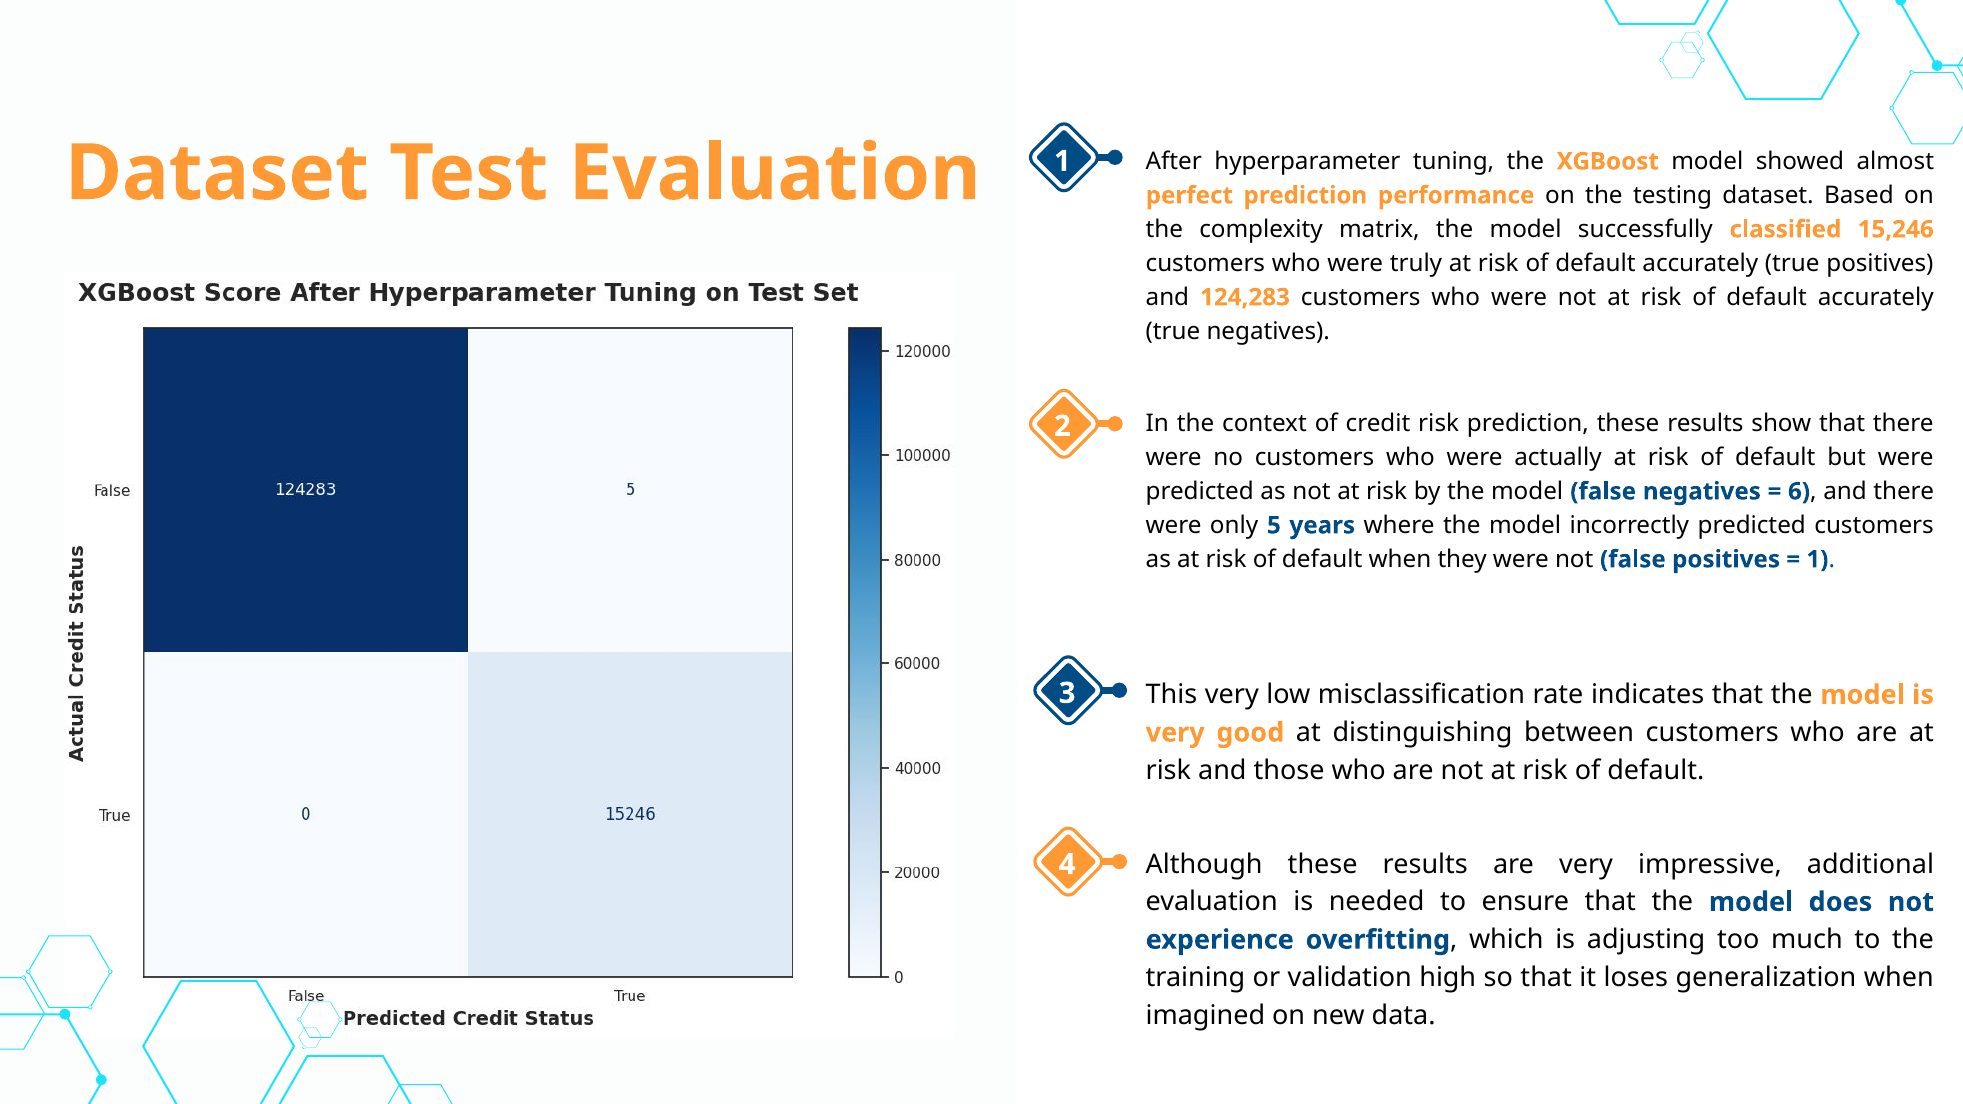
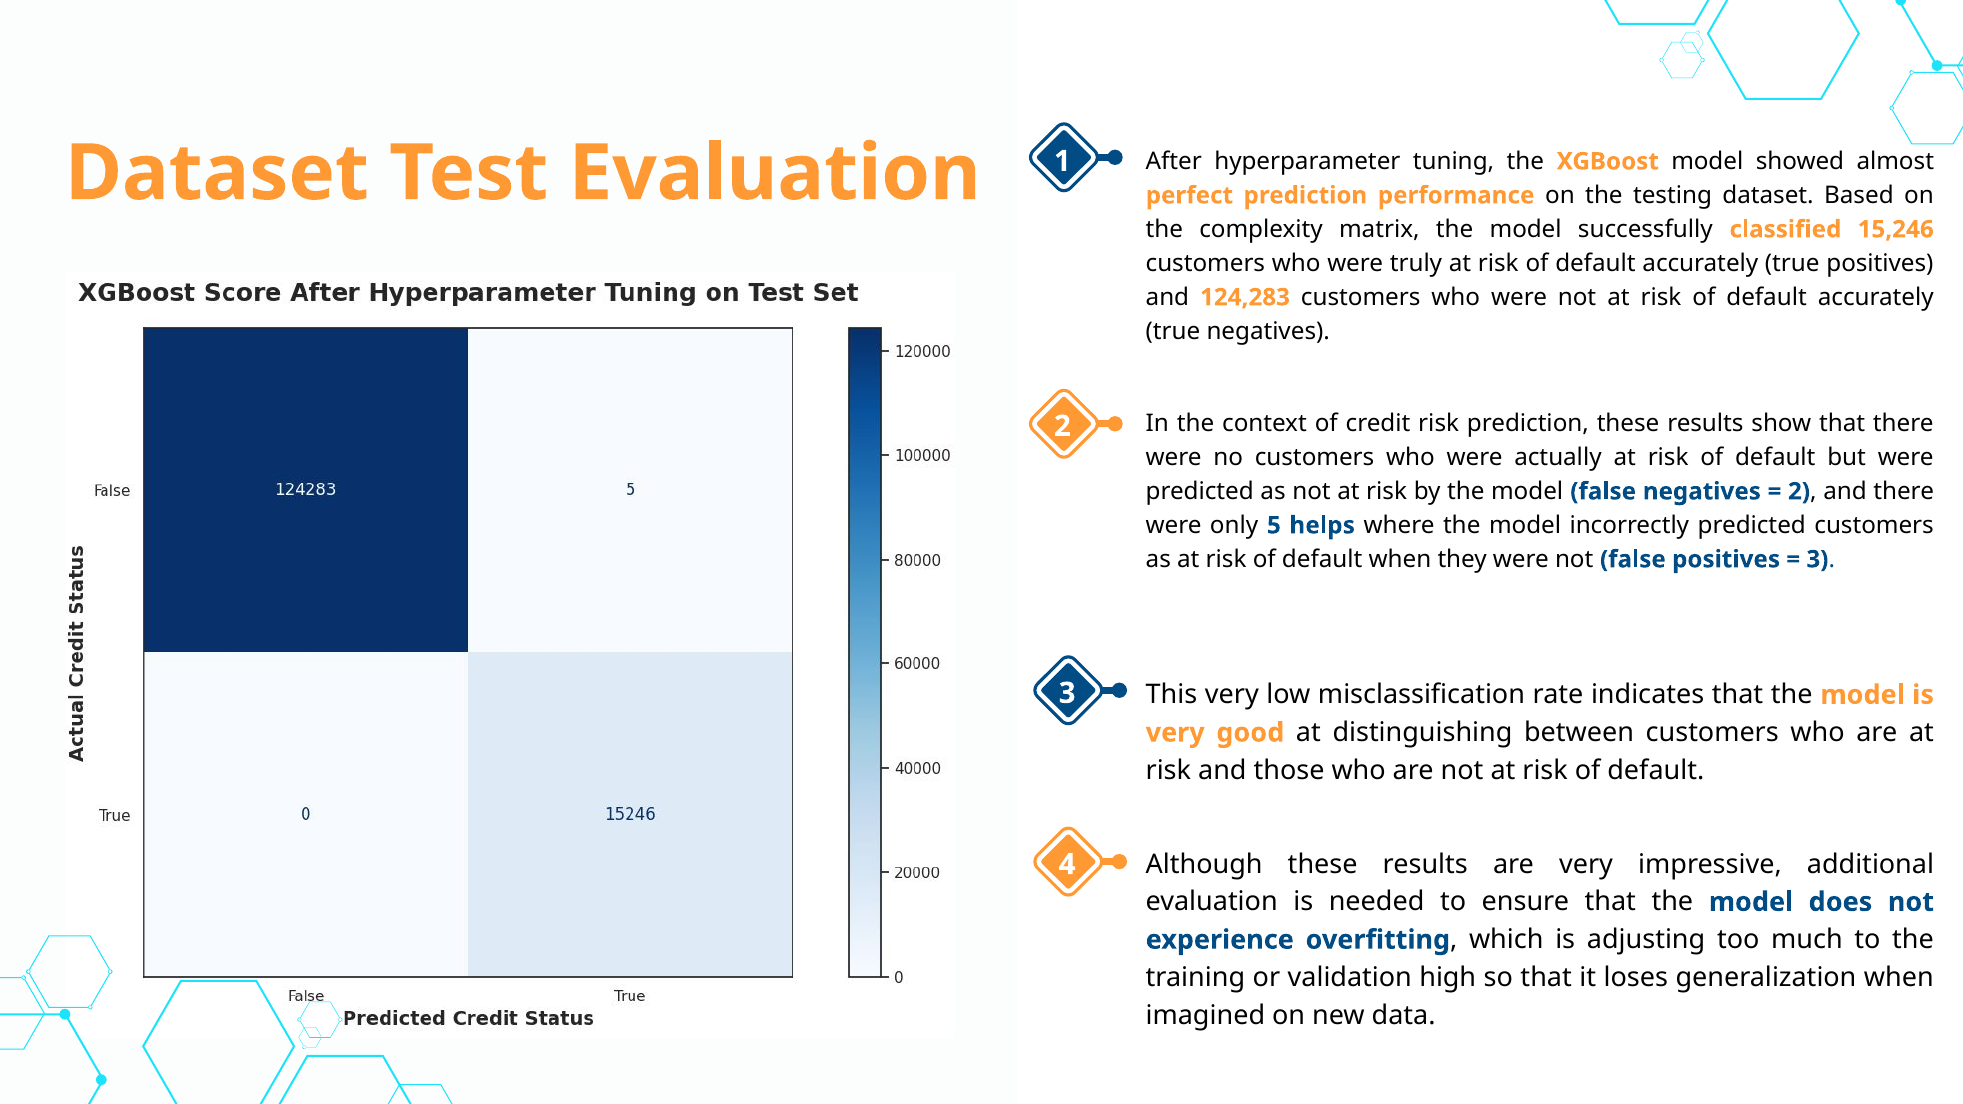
6 at (1799, 492): 6 -> 2
years: years -> helps
1 at (1817, 559): 1 -> 3
